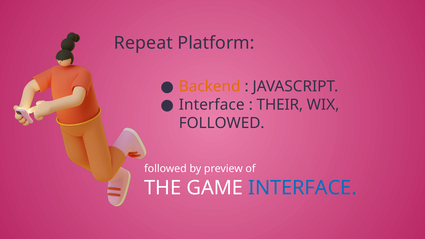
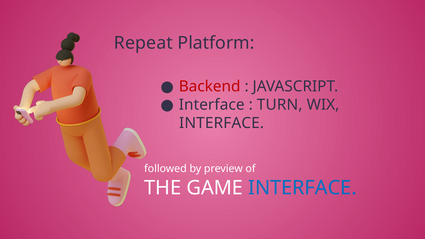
Backend colour: orange -> red
THEIR: THEIR -> TURN
FOLLOWED at (222, 123): FOLLOWED -> INTERFACE
